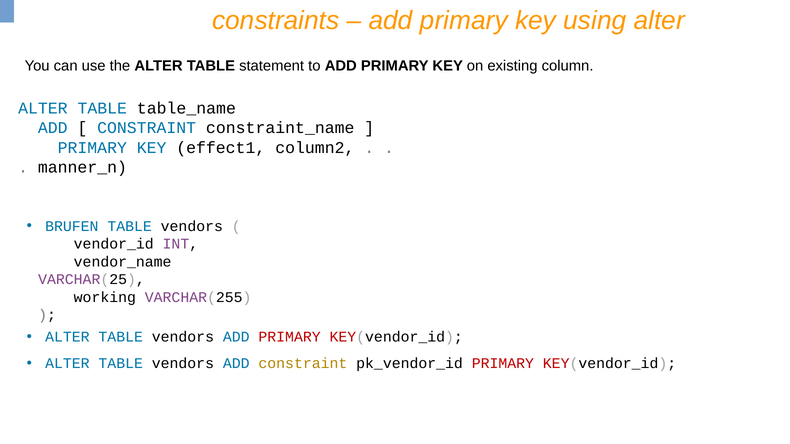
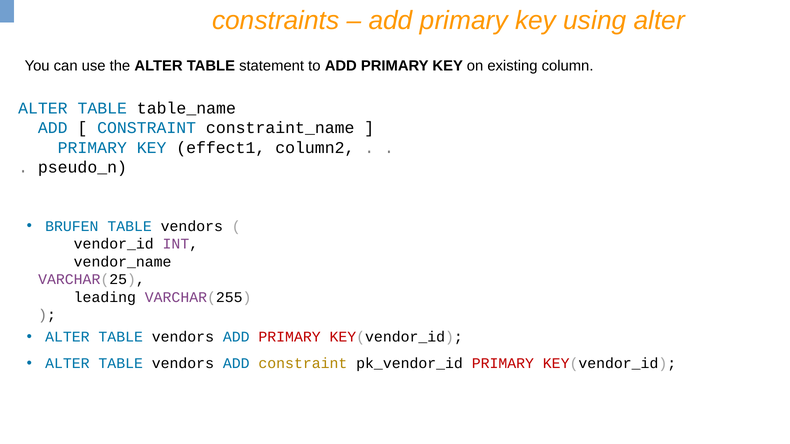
manner_n: manner_n -> pseudo_n
working: working -> leading
